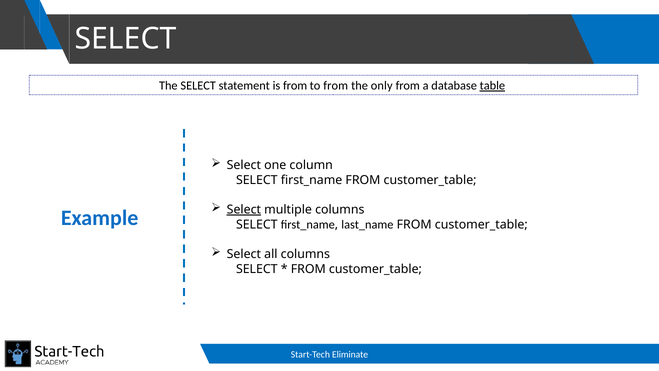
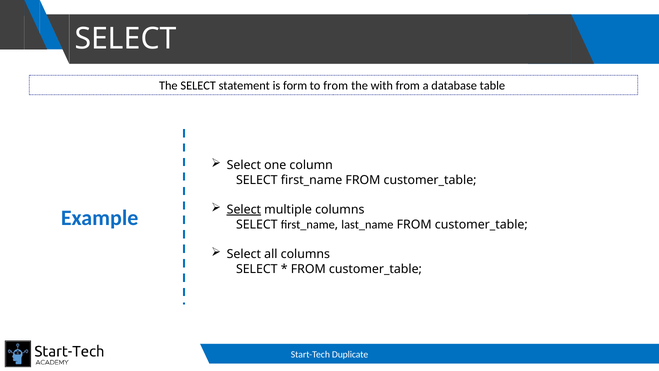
is from: from -> form
only: only -> with
table underline: present -> none
Eliminate: Eliminate -> Duplicate
